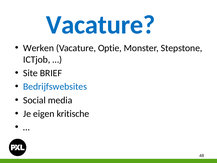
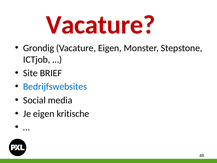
Vacature at (101, 25) colour: blue -> red
Werken: Werken -> Grondig
Vacature Optie: Optie -> Eigen
